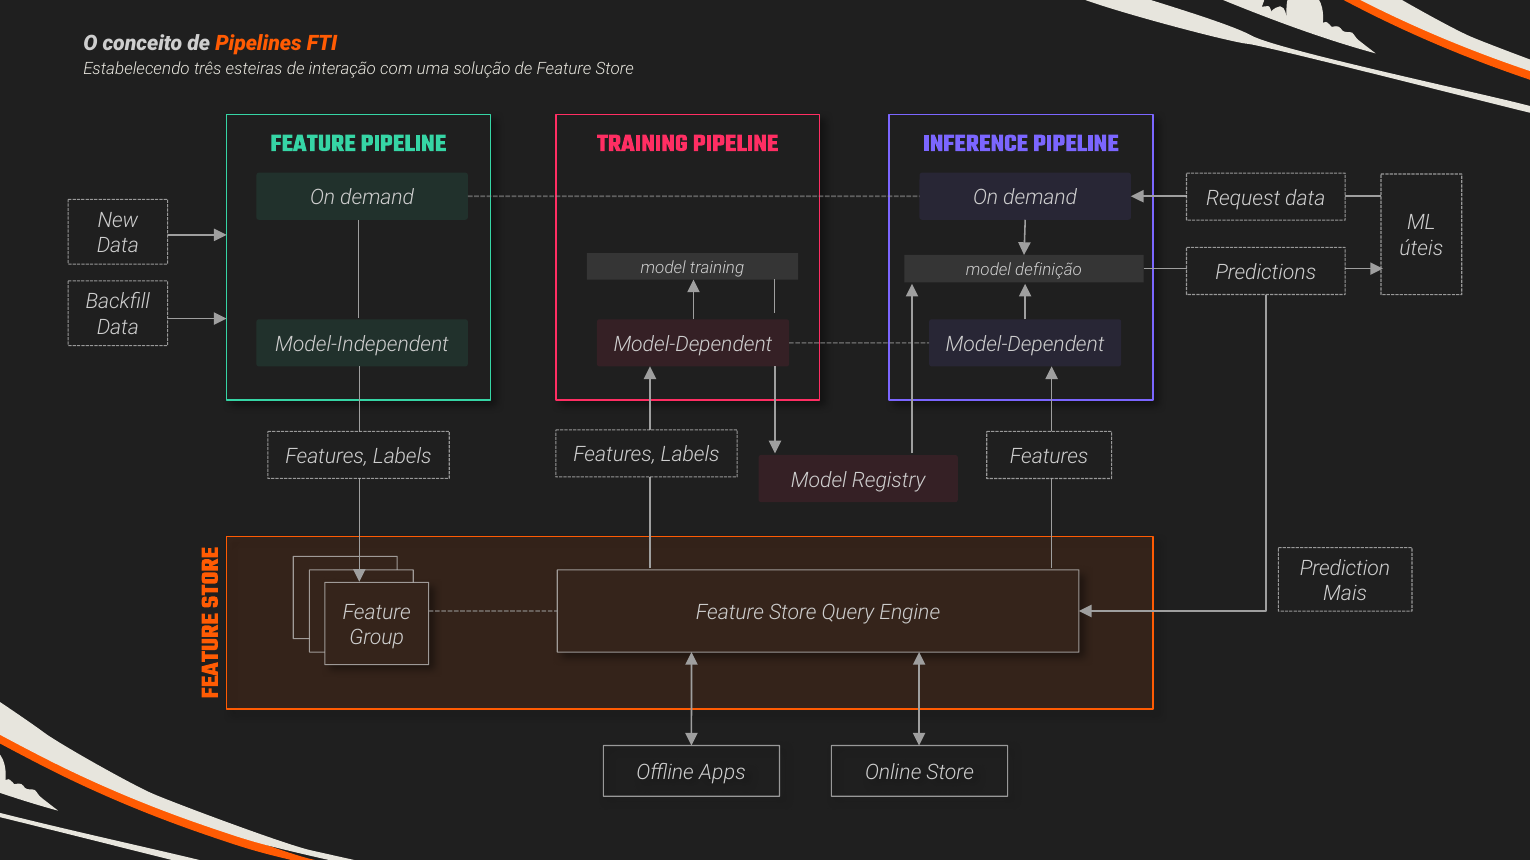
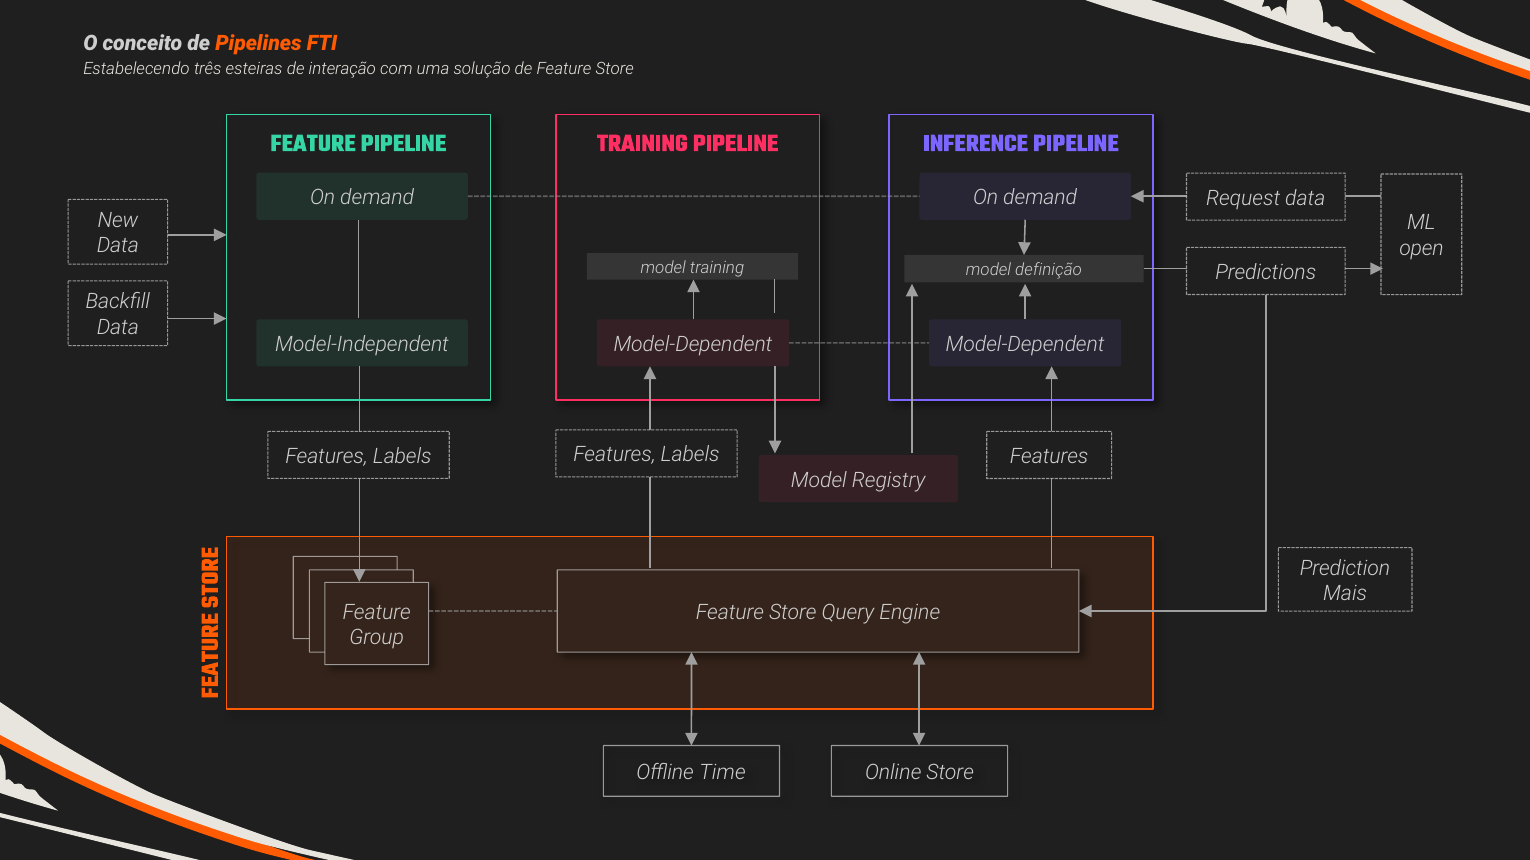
úteis: úteis -> open
Apps: Apps -> Time
